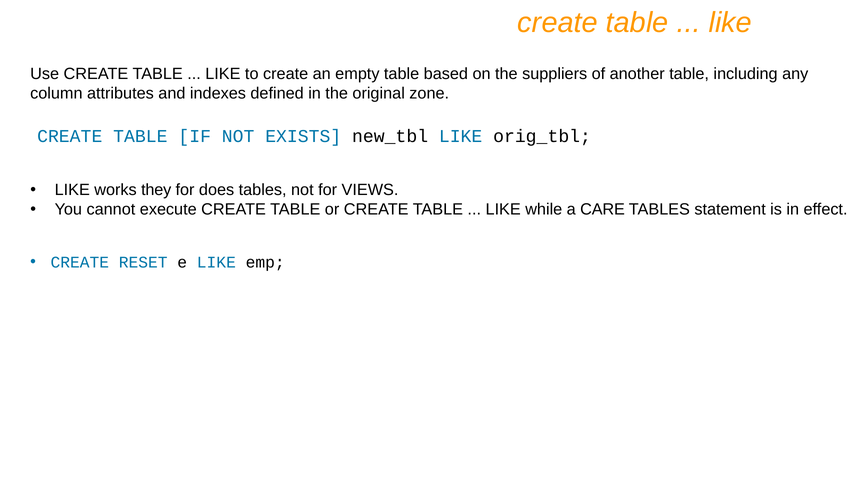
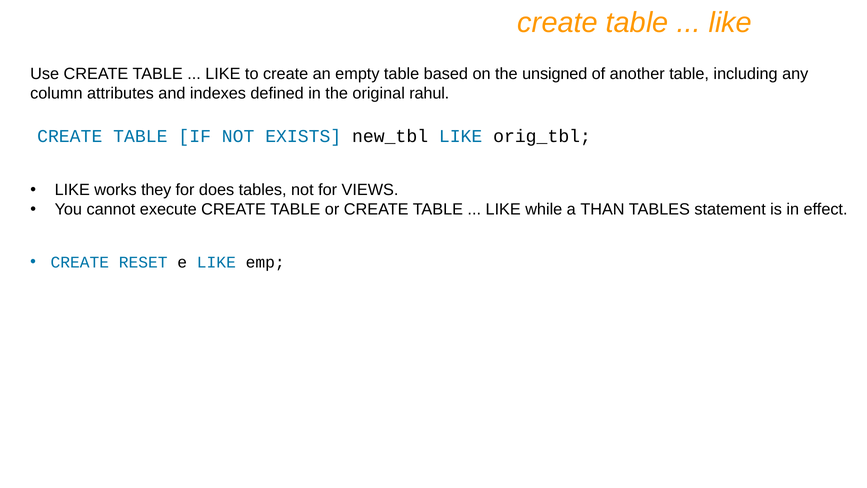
suppliers: suppliers -> unsigned
zone: zone -> rahul
CARE: CARE -> THAN
